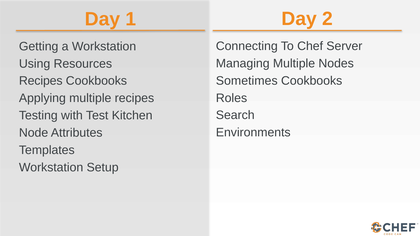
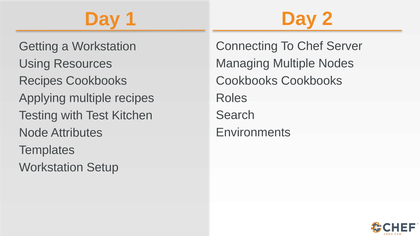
Sometimes at (247, 81): Sometimes -> Cookbooks
